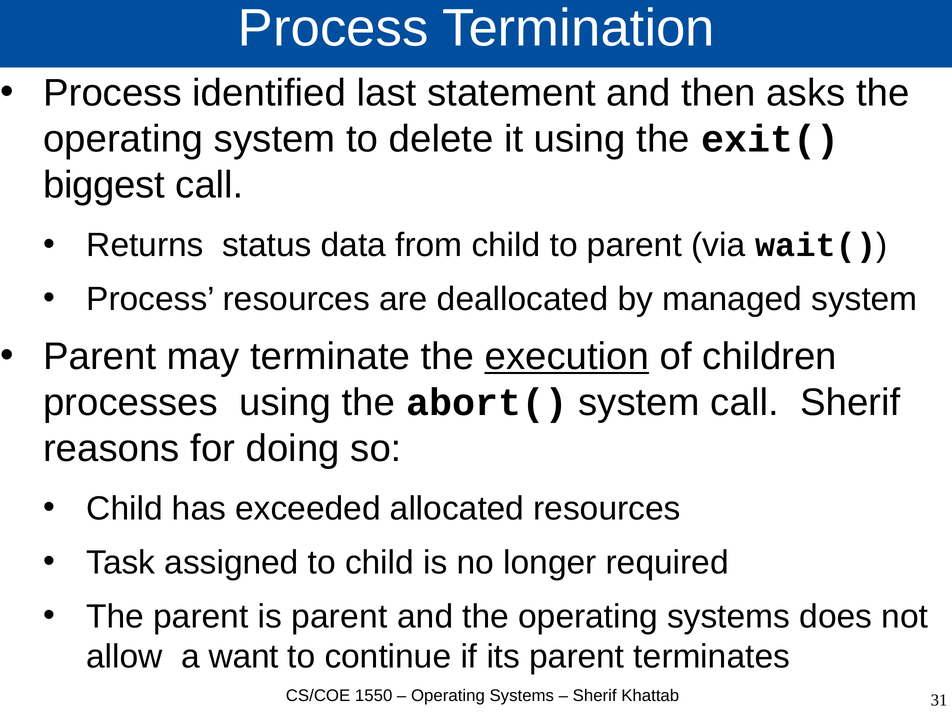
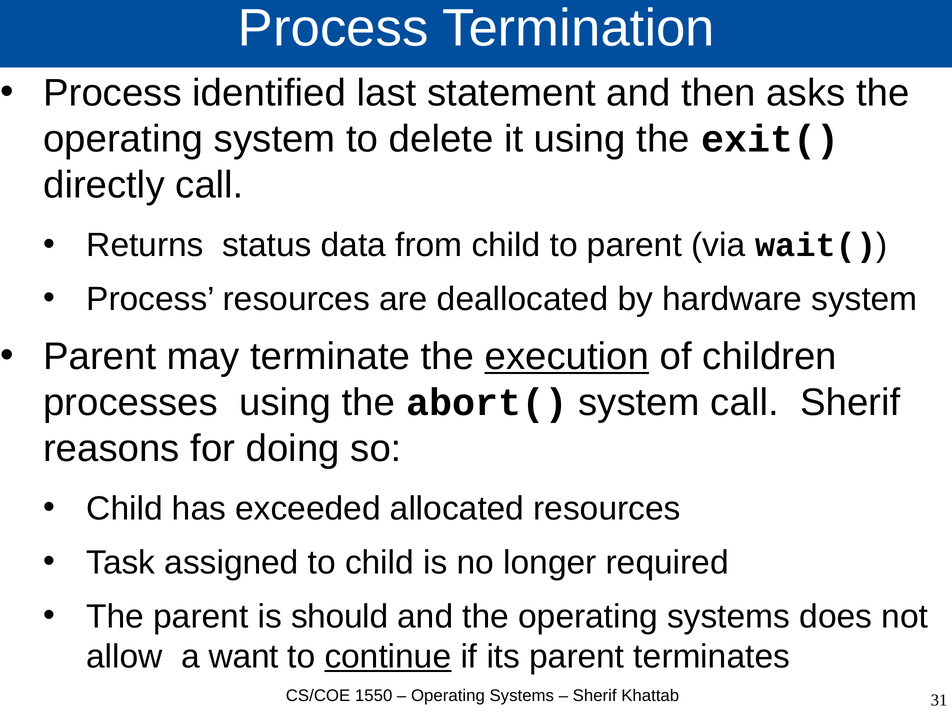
biggest: biggest -> directly
managed: managed -> hardware
is parent: parent -> should
continue underline: none -> present
